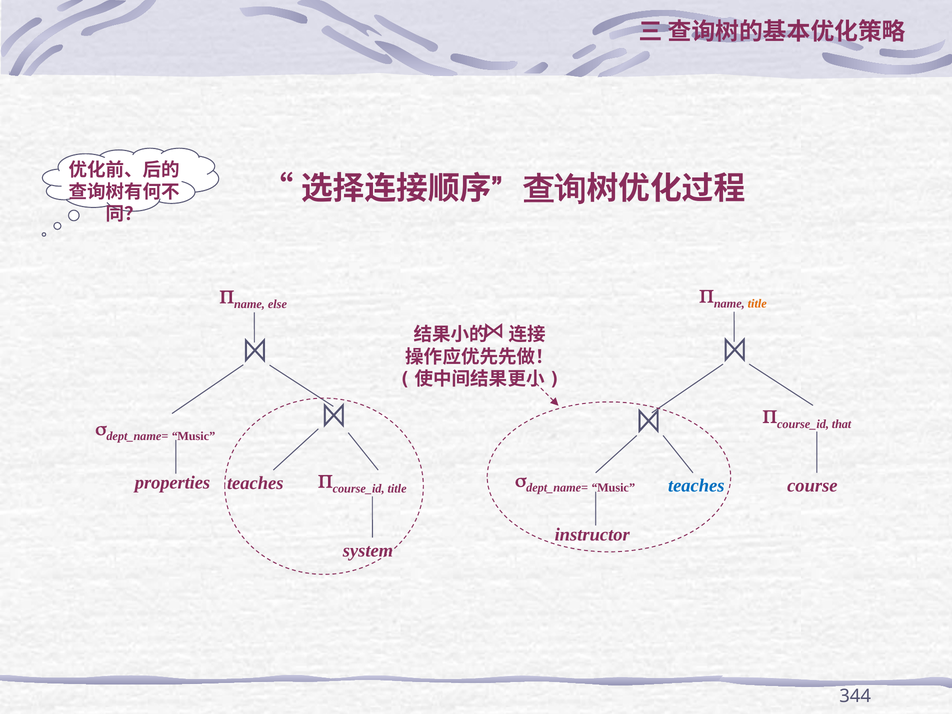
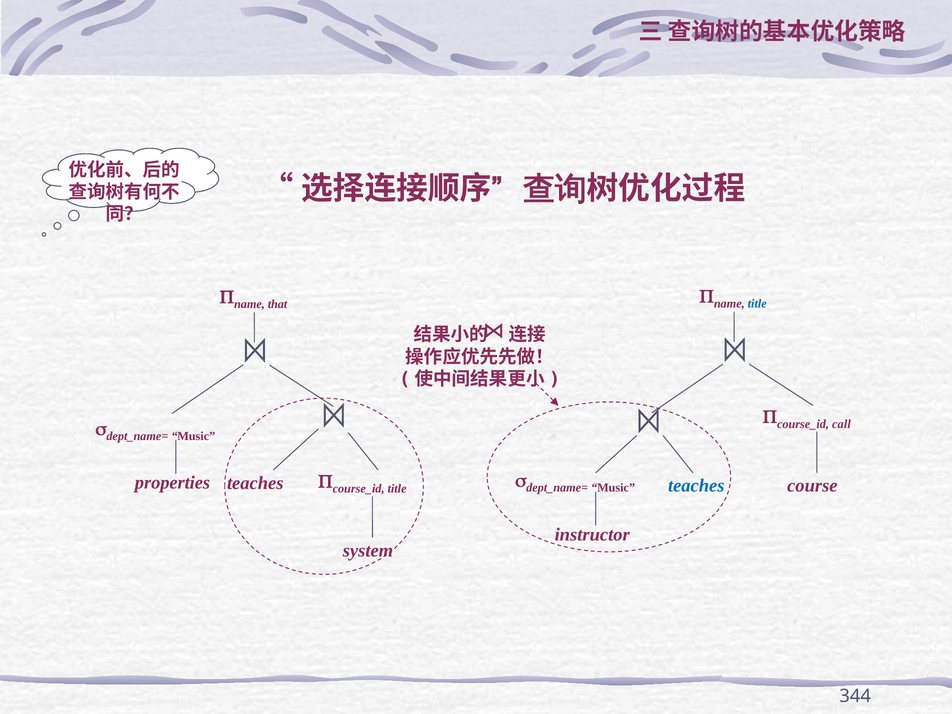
title at (757, 304) colour: orange -> blue
else: else -> that
that: that -> call
